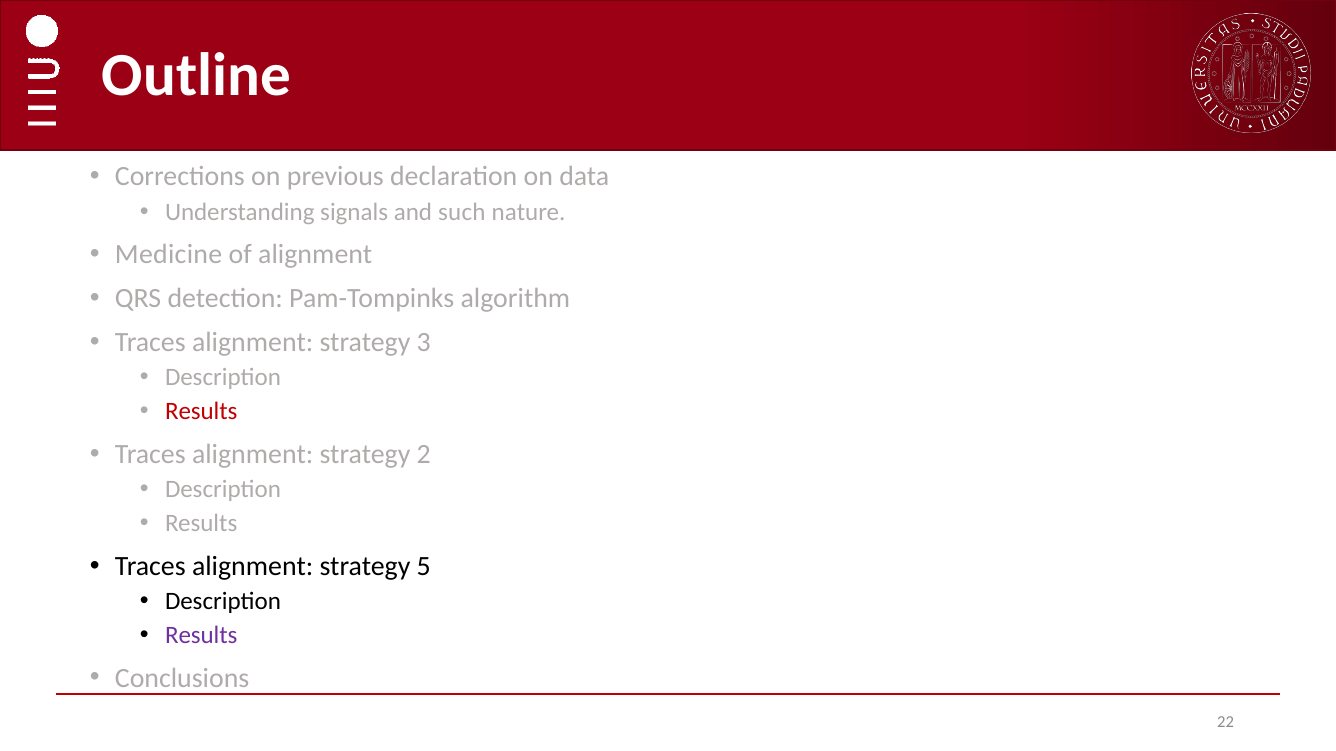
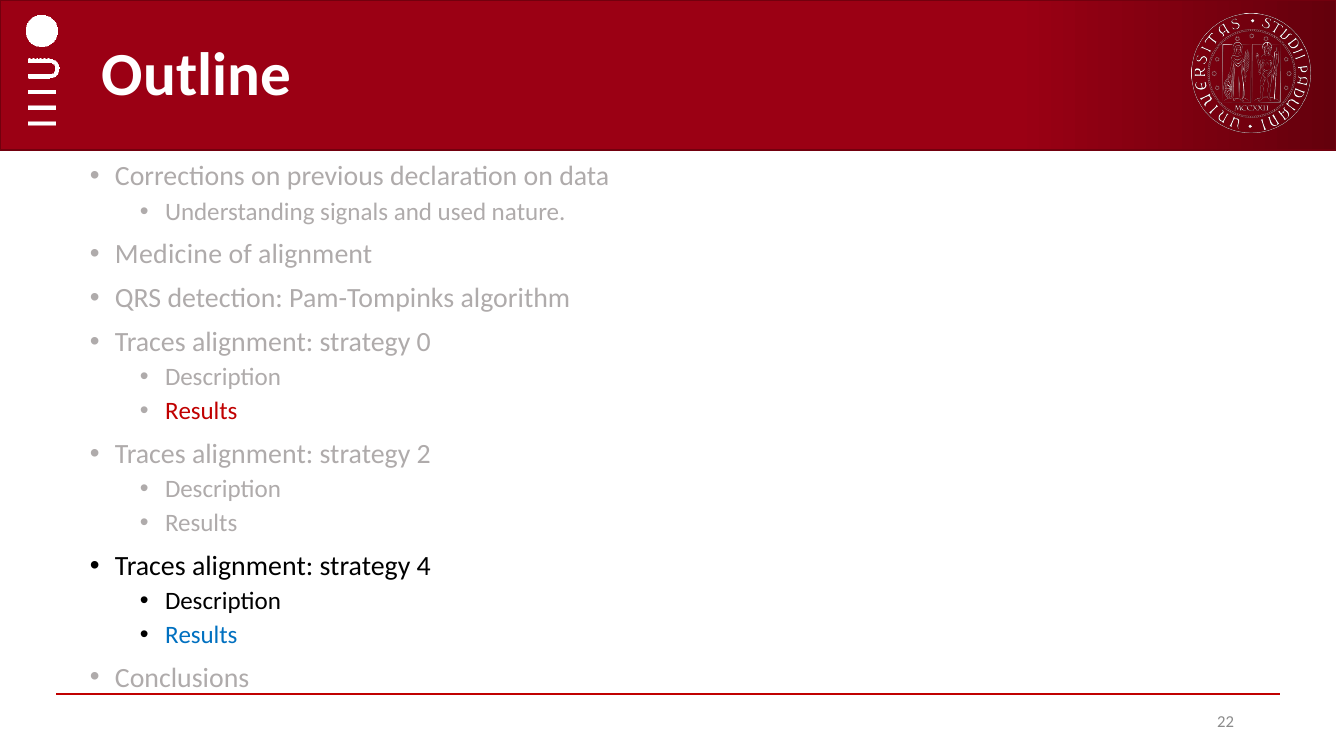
such: such -> used
3: 3 -> 0
5: 5 -> 4
Results at (201, 636) colour: purple -> blue
